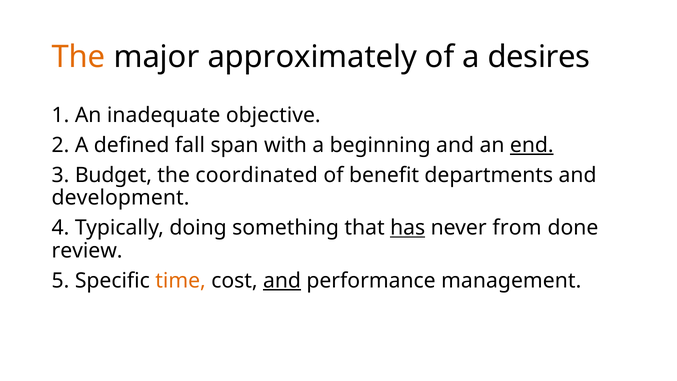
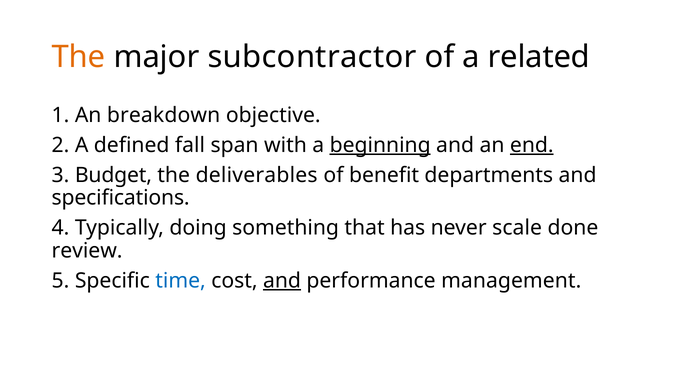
approximately: approximately -> subcontractor
desires: desires -> related
inadequate: inadequate -> breakdown
beginning underline: none -> present
coordinated: coordinated -> deliverables
development: development -> specifications
has underline: present -> none
from: from -> scale
time colour: orange -> blue
